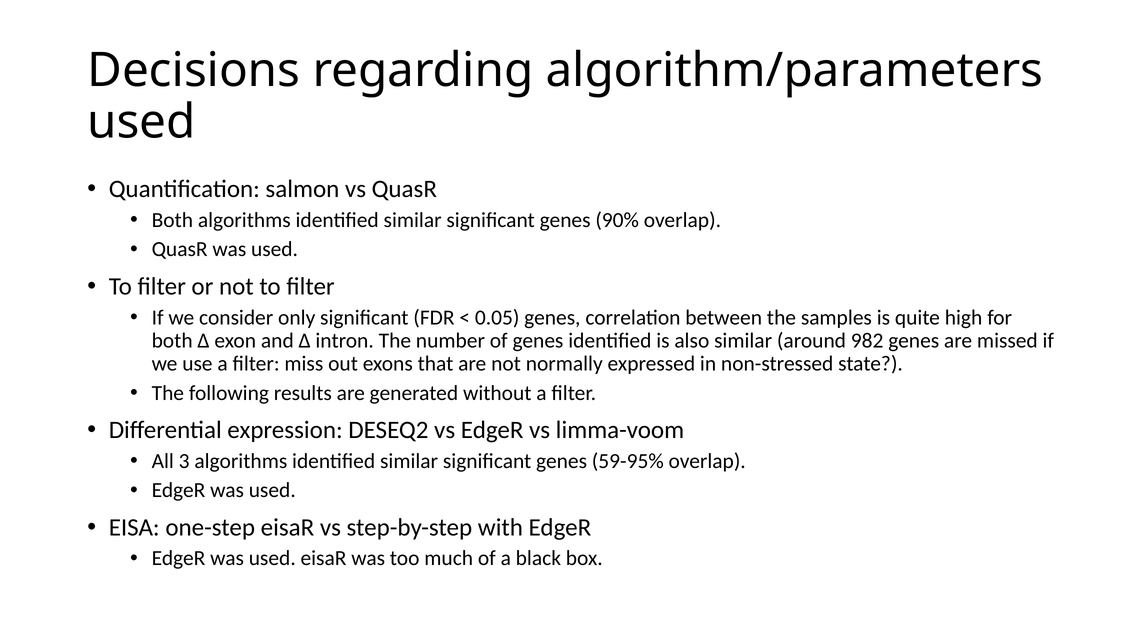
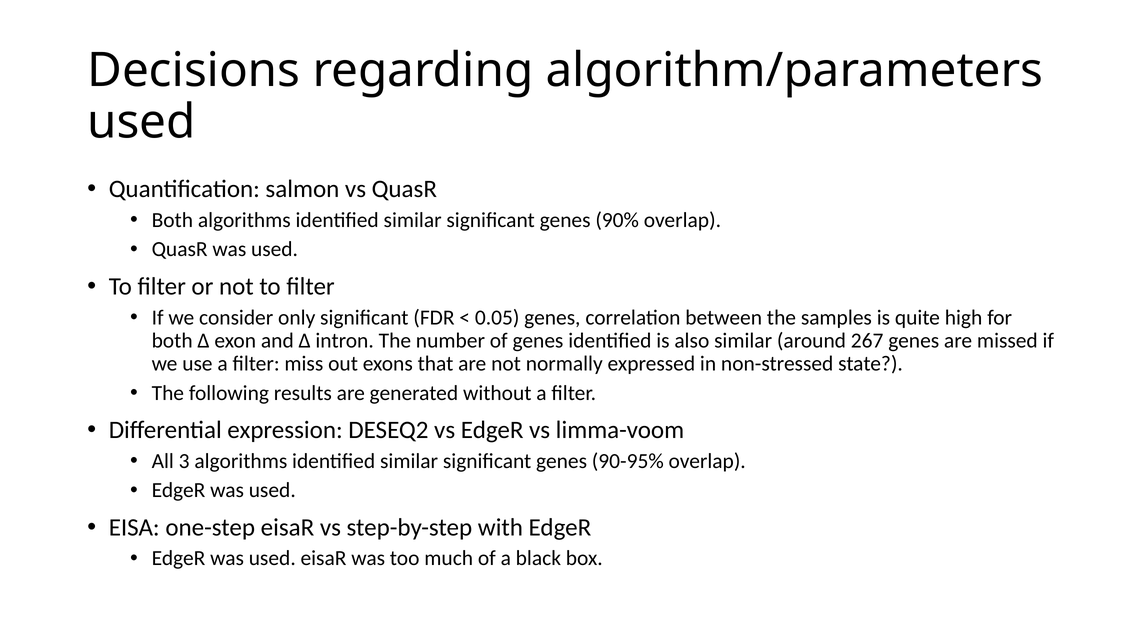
982: 982 -> 267
59-95%: 59-95% -> 90-95%
